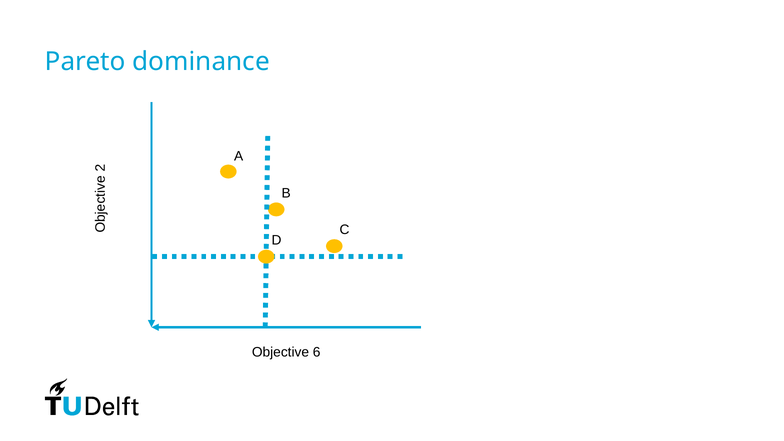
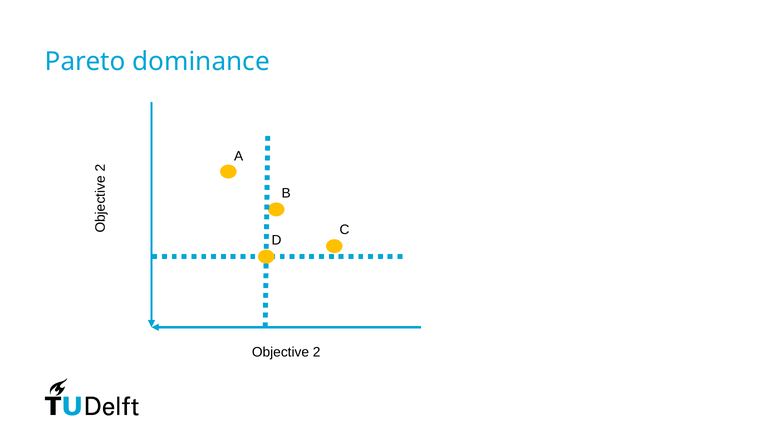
Objective 6: 6 -> 2
